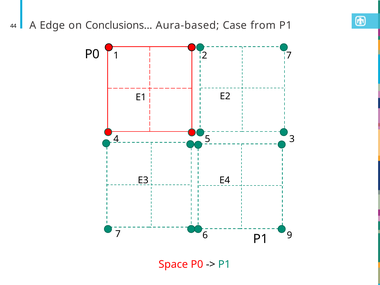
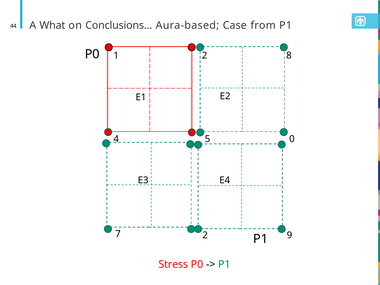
Edge: Edge -> What
2 7: 7 -> 8
3: 3 -> 0
7 6: 6 -> 2
Space: Space -> Stress
